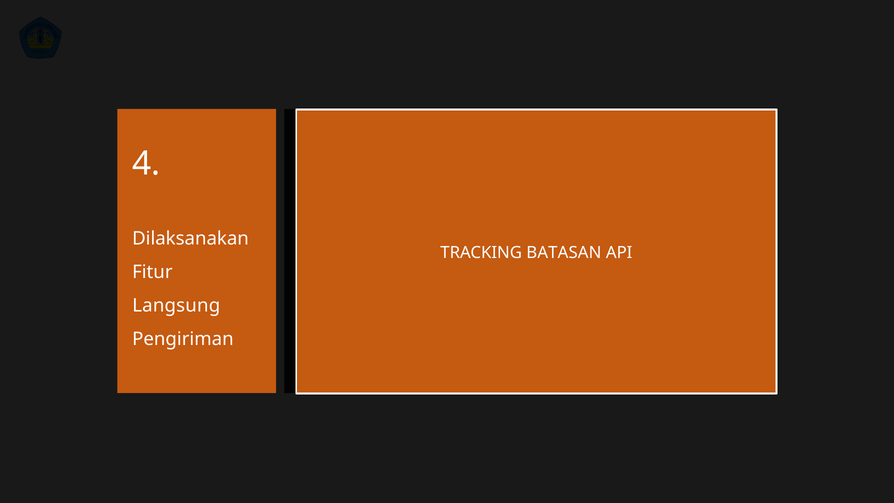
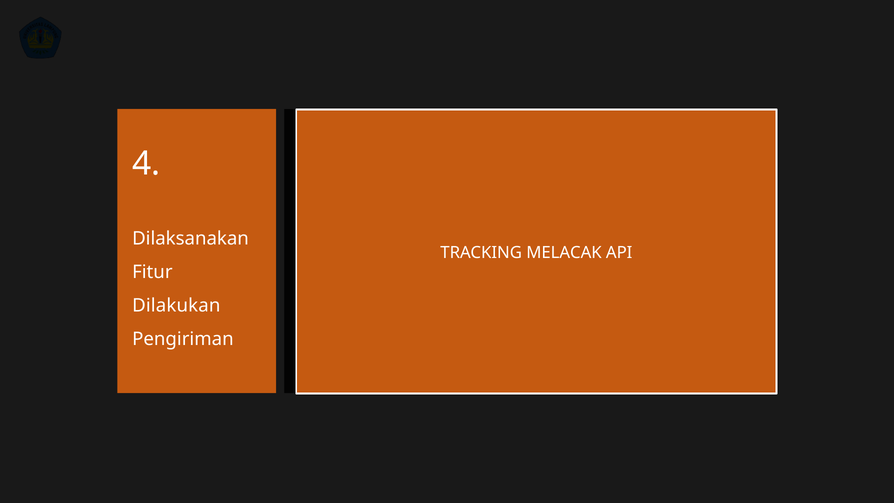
BATASAN: BATASAN -> MELACAK
Langsung: Langsung -> Dilakukan
